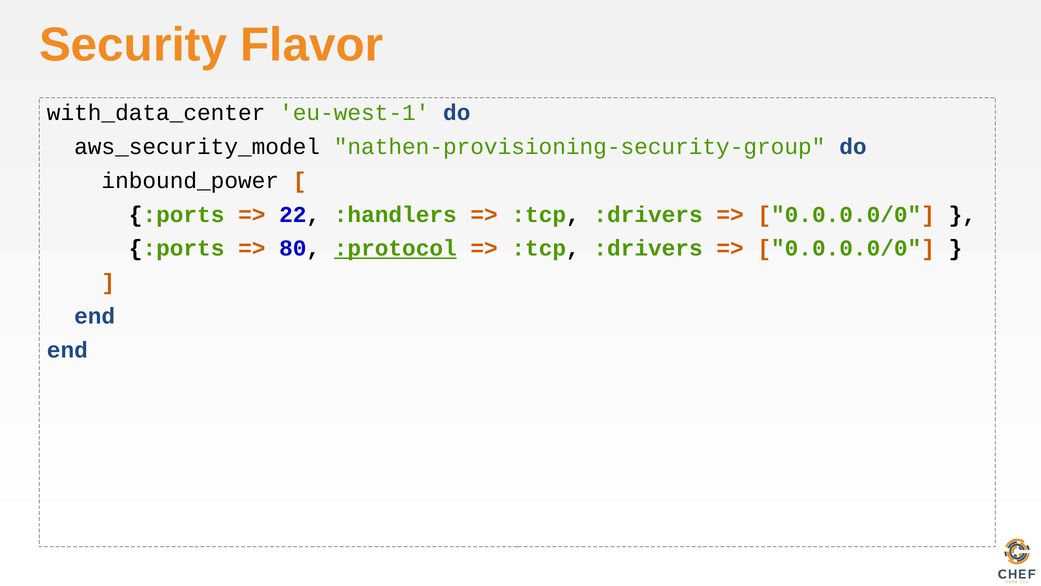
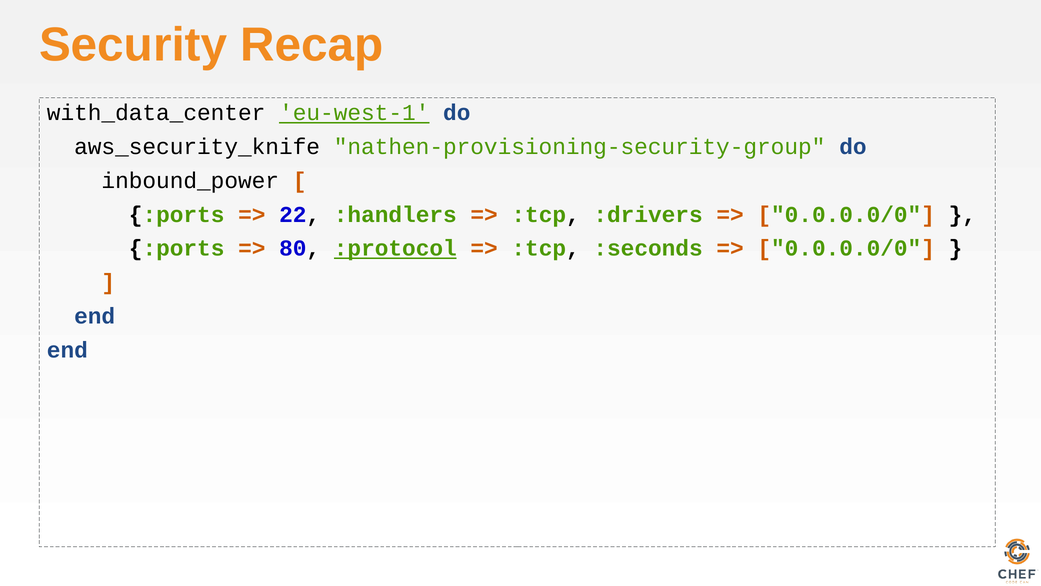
Flavor: Flavor -> Recap
eu-west-1 underline: none -> present
aws_security_model: aws_security_model -> aws_security_knife
:drivers at (648, 248): :drivers -> :seconds
